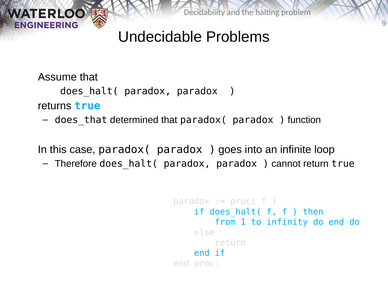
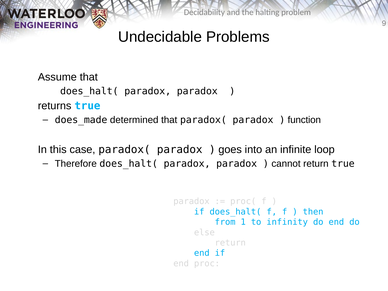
does_that: does_that -> does_made
